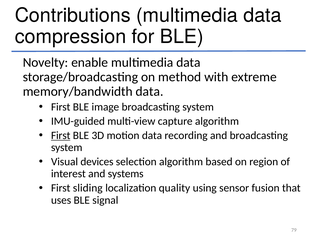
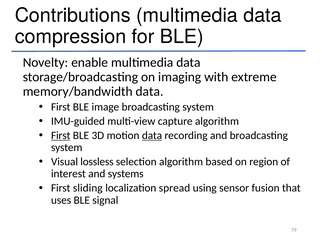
method: method -> imaging
data at (152, 136) underline: none -> present
devices: devices -> lossless
quality: quality -> spread
